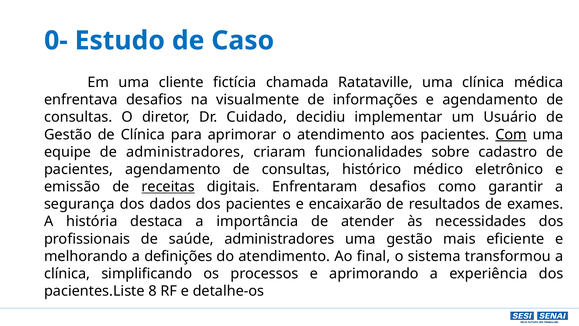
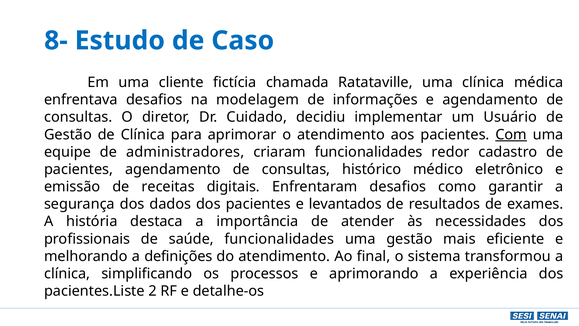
0-: 0- -> 8-
visualmente: visualmente -> modelagem
sobre: sobre -> redor
receitas underline: present -> none
encaixarão: encaixarão -> levantados
saúde administradores: administradores -> funcionalidades
8: 8 -> 2
